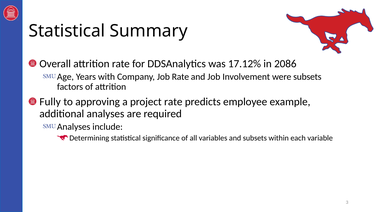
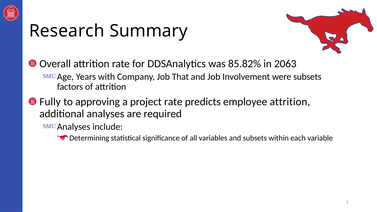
Statistical at (67, 31): Statistical -> Research
17.12%: 17.12% -> 85.82%
2086: 2086 -> 2063
Job Rate: Rate -> That
employee example: example -> attrition
